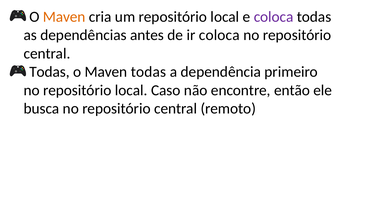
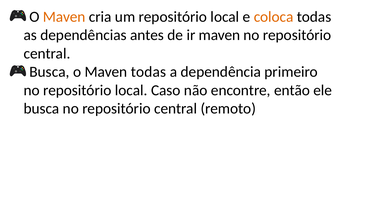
coloca at (274, 17) colour: purple -> orange
ir coloca: coloca -> maven
Todas at (49, 72): Todas -> Busca
